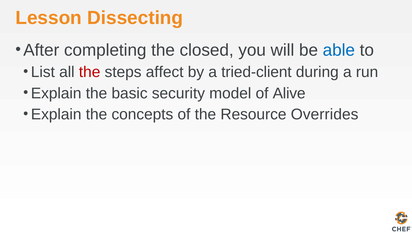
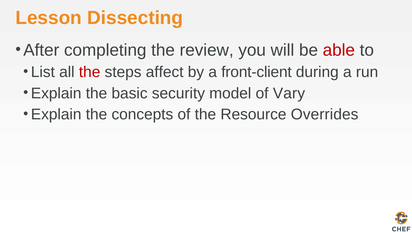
closed: closed -> review
able colour: blue -> red
tried-client: tried-client -> front-client
Alive: Alive -> Vary
